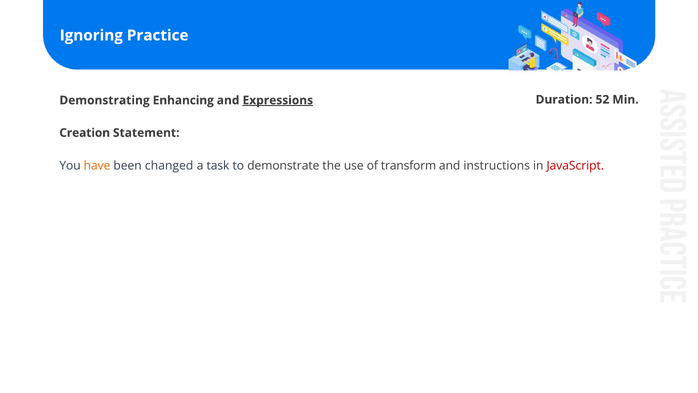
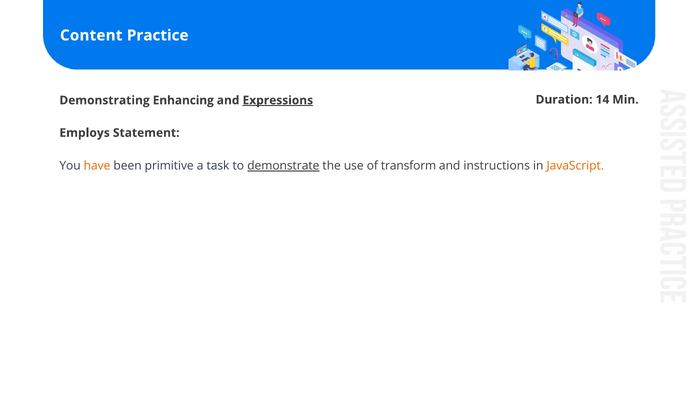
Ignoring: Ignoring -> Content
52: 52 -> 14
Creation: Creation -> Employs
changed: changed -> primitive
demonstrate underline: none -> present
JavaScript colour: red -> orange
